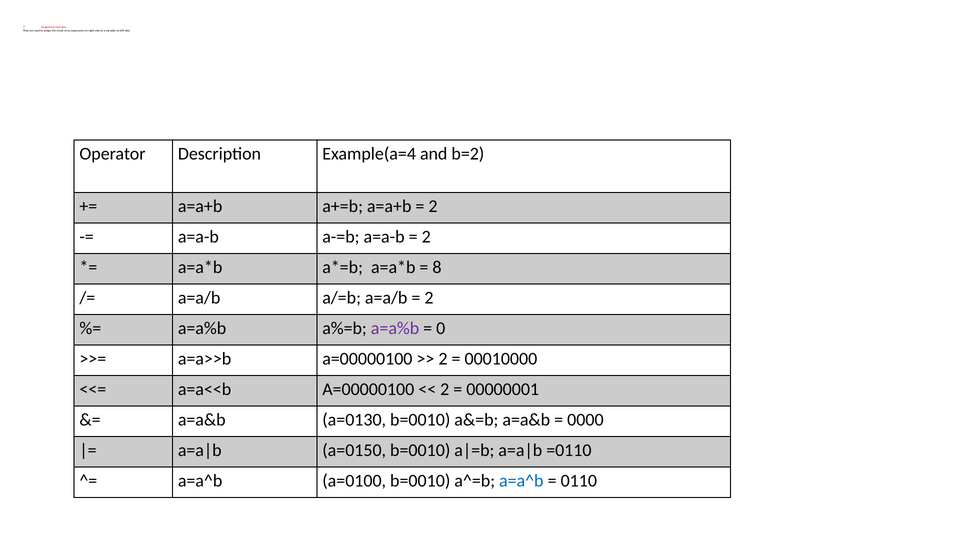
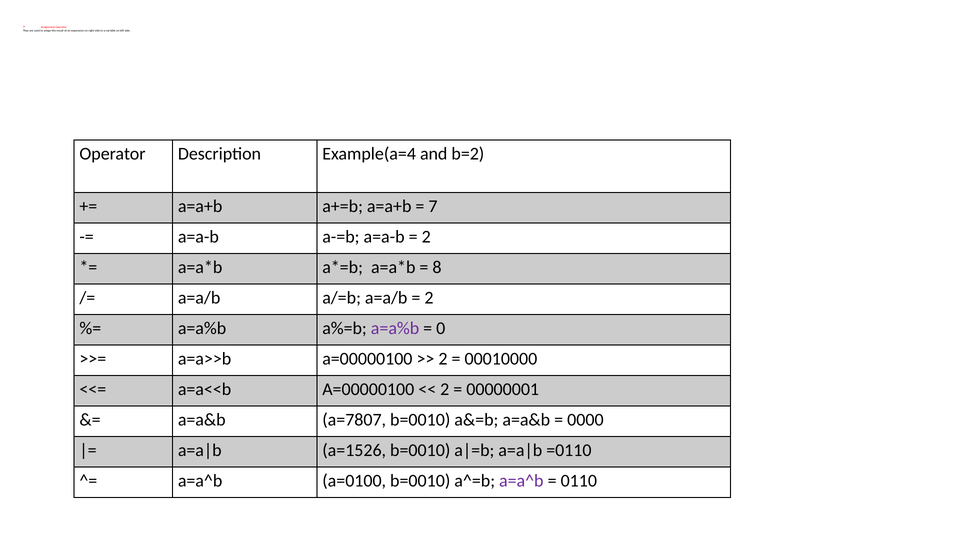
2 at (433, 206): 2 -> 7
a=0130: a=0130 -> a=7807
a=0150: a=0150 -> a=1526
a=a^b at (521, 481) colour: blue -> purple
